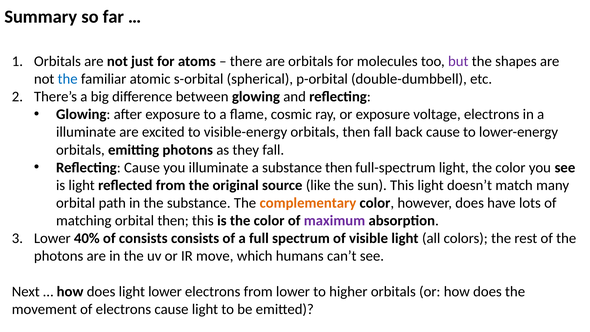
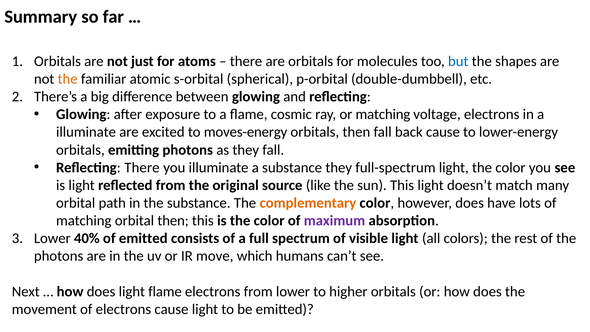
but colour: purple -> blue
the at (68, 79) colour: blue -> orange
or exposure: exposure -> matching
visible-energy: visible-energy -> moves-energy
Reflecting Cause: Cause -> There
substance then: then -> they
of consists: consists -> emitted
light lower: lower -> flame
